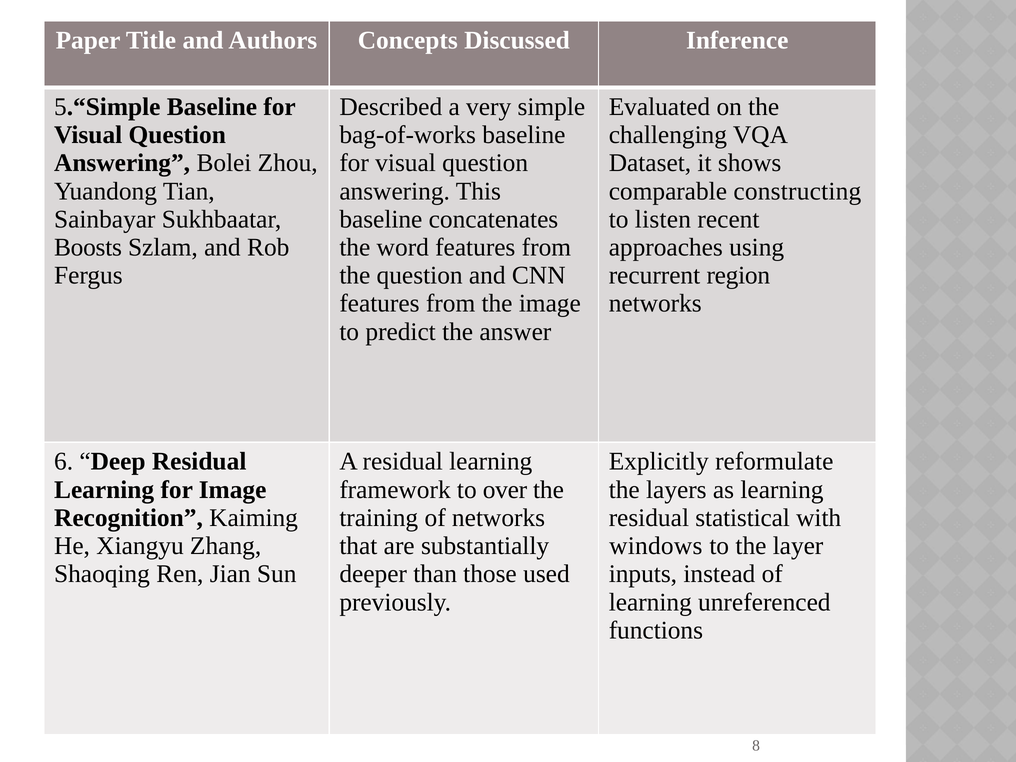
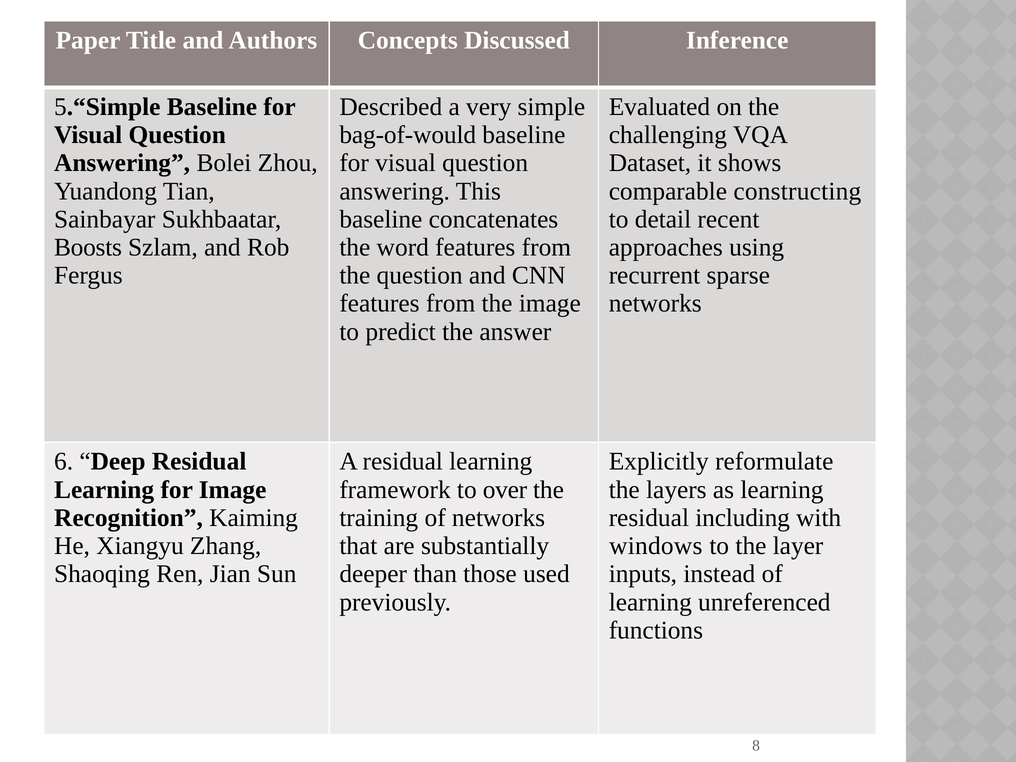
bag-of-works: bag-of-works -> bag-of-would
listen: listen -> detail
region: region -> sparse
statistical: statistical -> including
